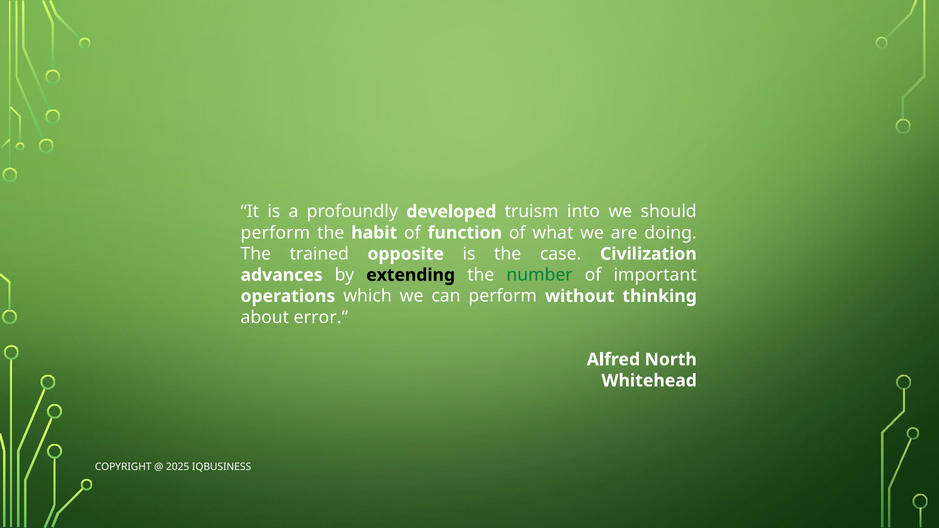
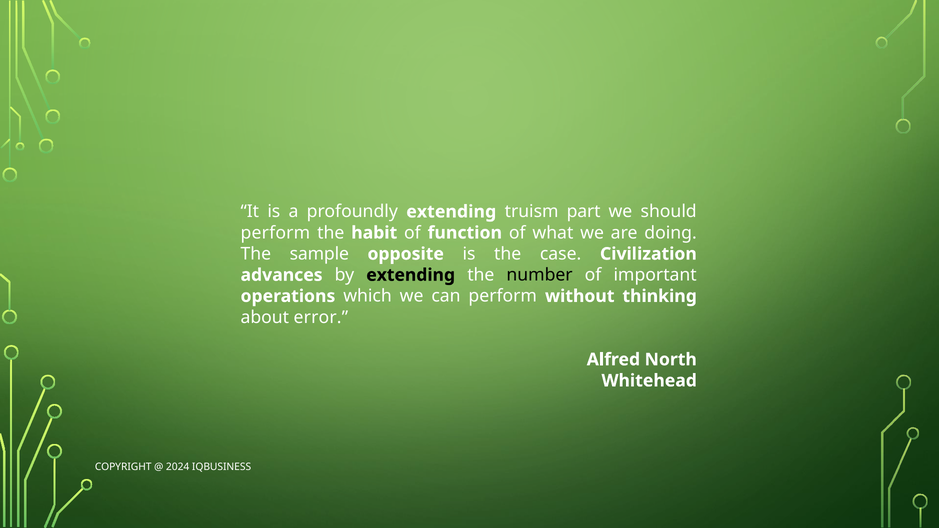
profoundly developed: developed -> extending
into: into -> part
trained: trained -> sample
number colour: green -> black
2025: 2025 -> 2024
